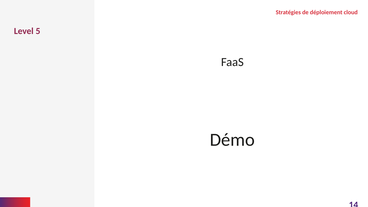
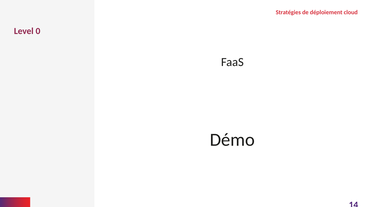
5: 5 -> 0
